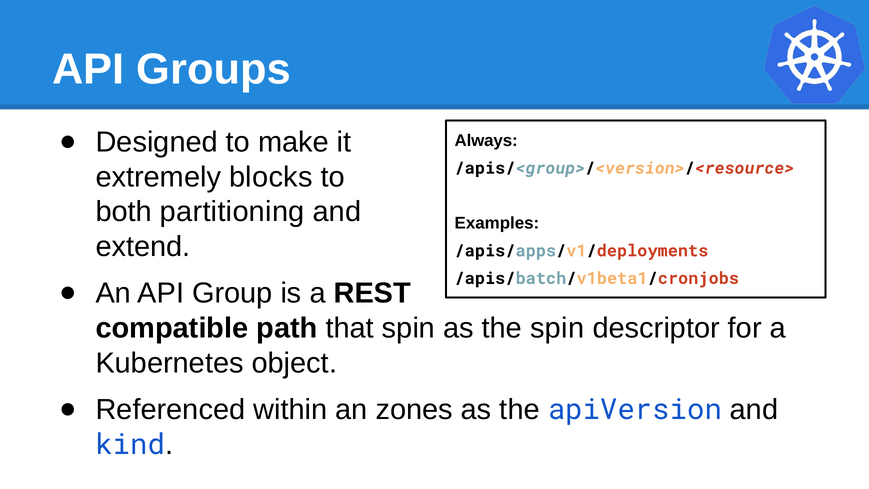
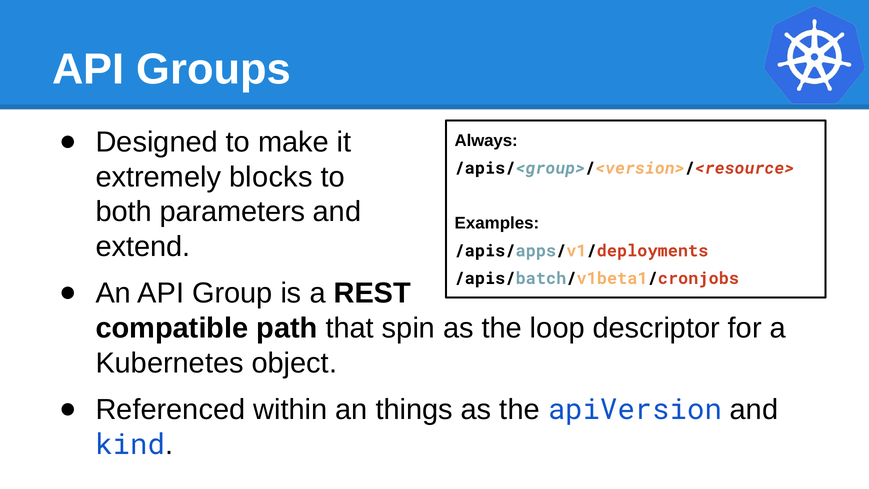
partitioning: partitioning -> parameters
the spin: spin -> loop
zones: zones -> things
